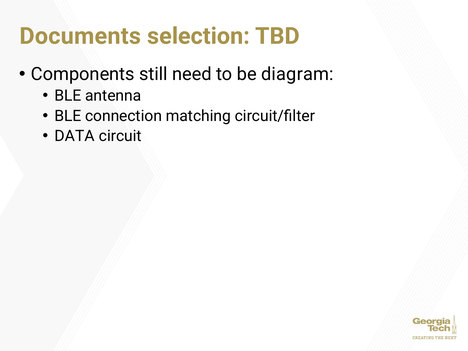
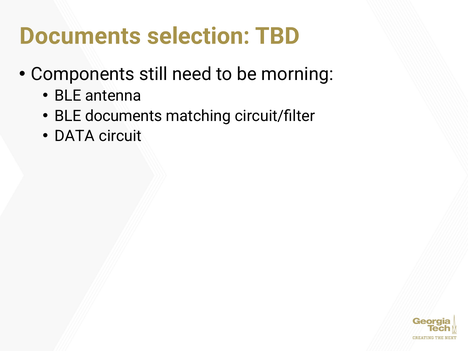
diagram: diagram -> morning
BLE connection: connection -> documents
